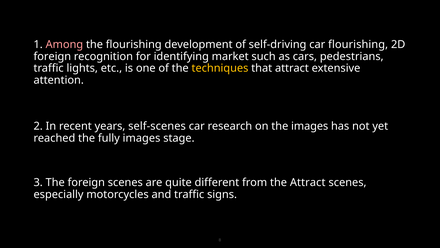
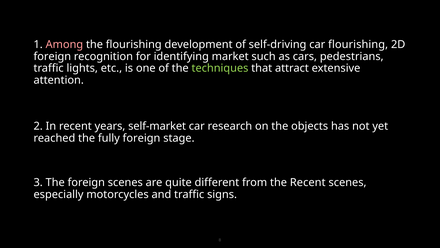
techniques colour: yellow -> light green
self-scenes: self-scenes -> self-market
the images: images -> objects
fully images: images -> foreign
the Attract: Attract -> Recent
